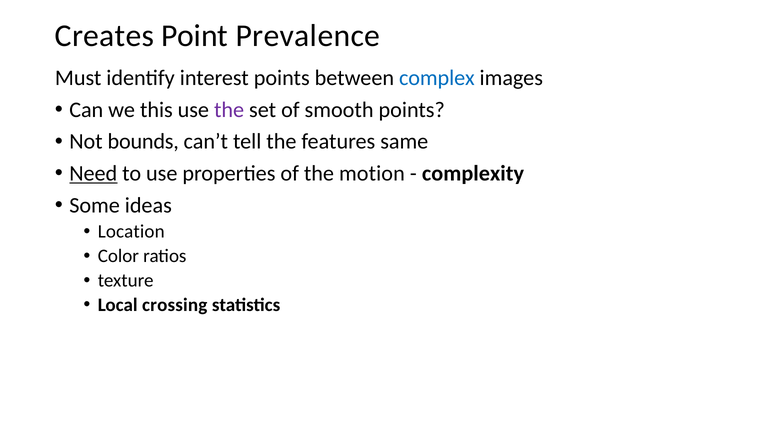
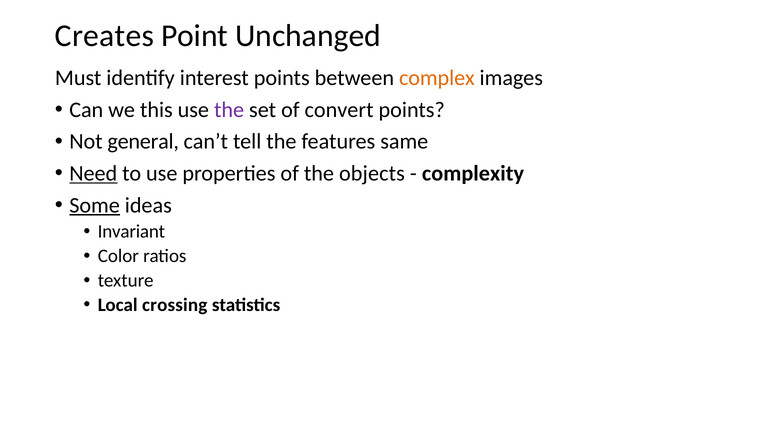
Prevalence: Prevalence -> Unchanged
complex colour: blue -> orange
smooth: smooth -> convert
bounds: bounds -> general
motion: motion -> objects
Some underline: none -> present
Location: Location -> Invariant
